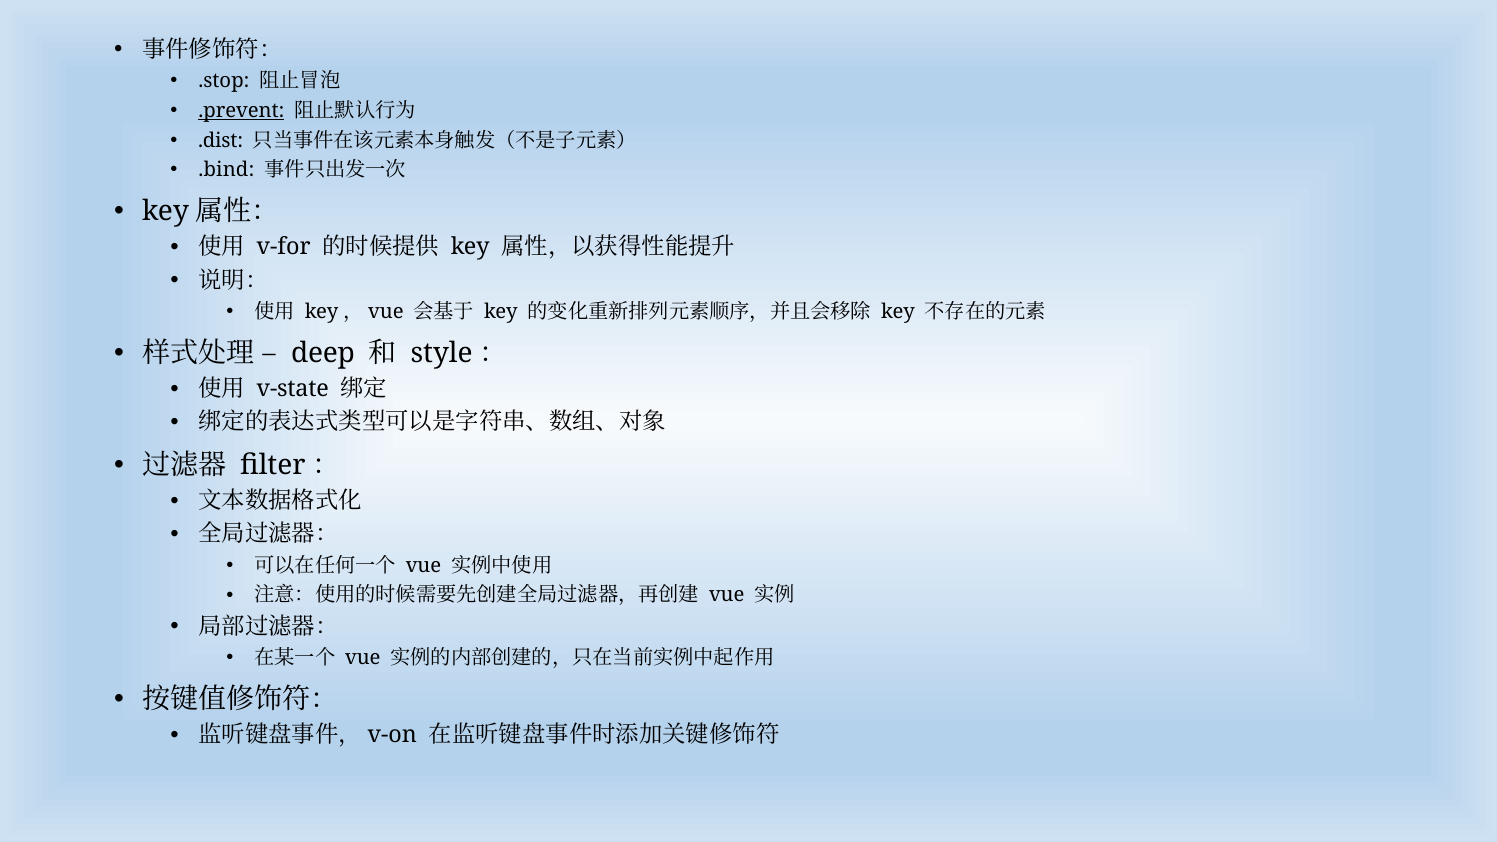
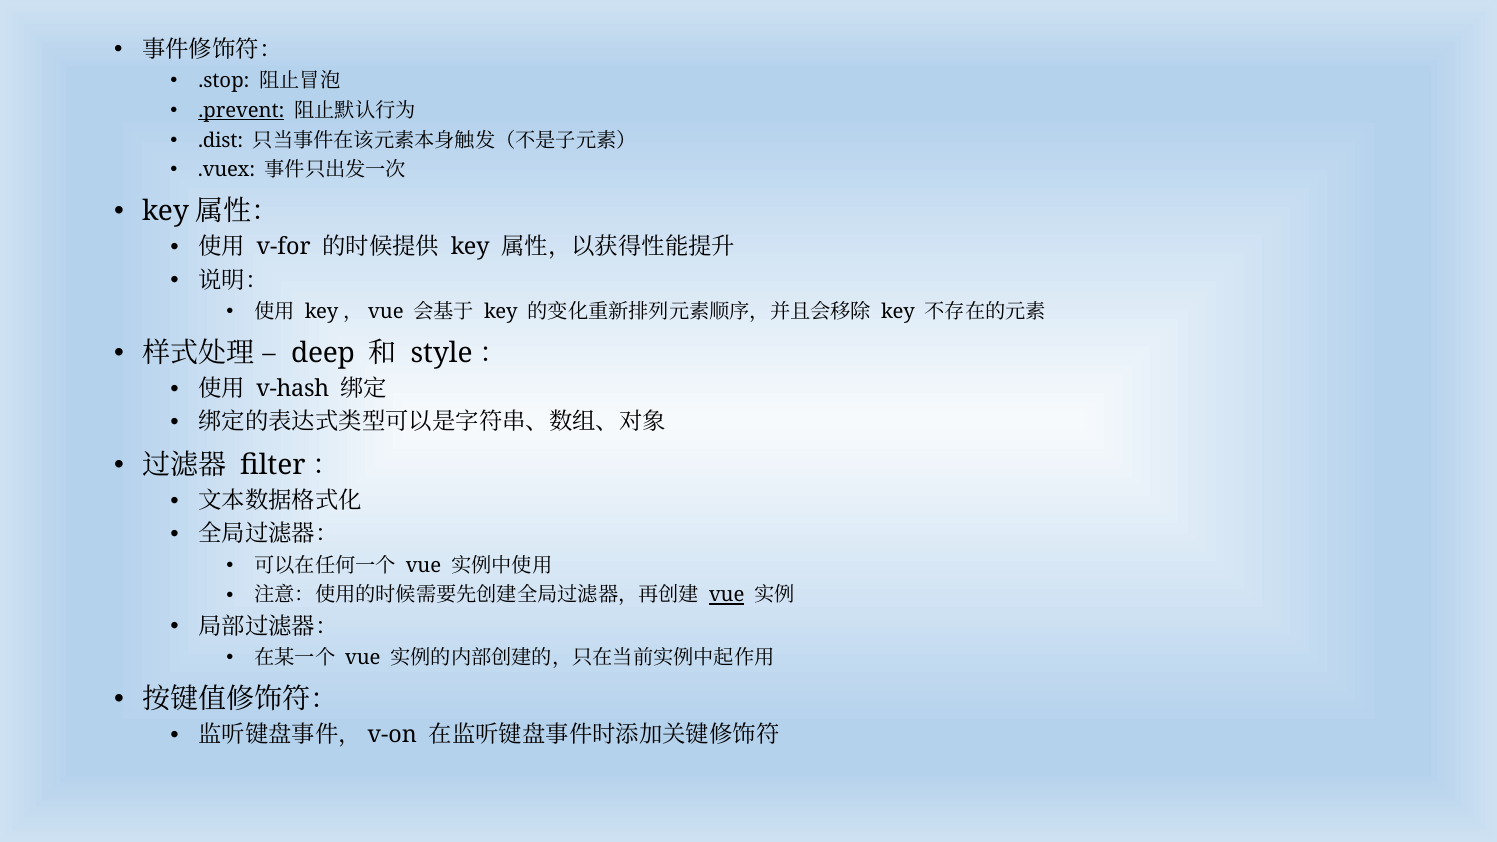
.bind: .bind -> .vuex
v-state: v-state -> v-hash
vue at (727, 595) underline: none -> present
